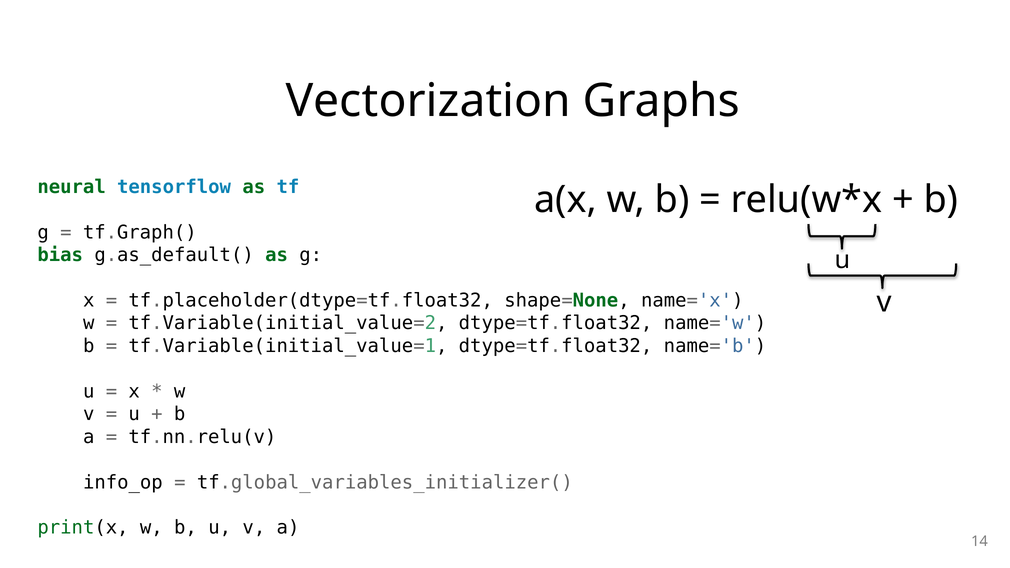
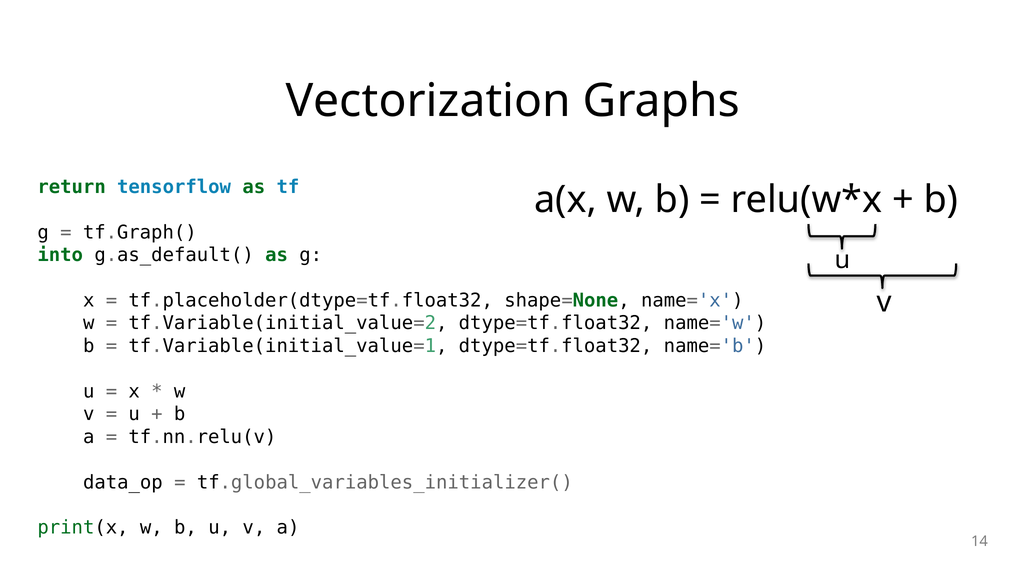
neural: neural -> return
bias: bias -> into
info_op: info_op -> data_op
